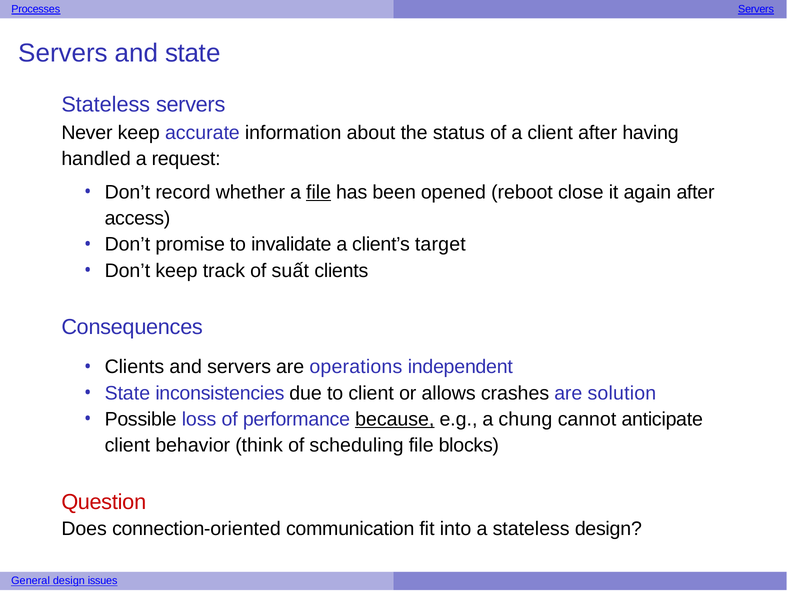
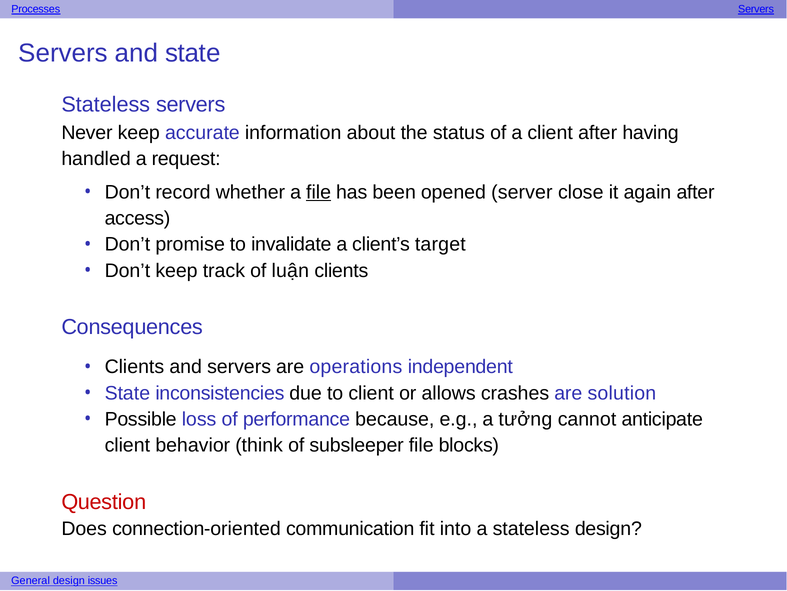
reboot: reboot -> server
suất: suất -> luận
because underline: present -> none
chung: chung -> tưởng
scheduling: scheduling -> subsleeper
